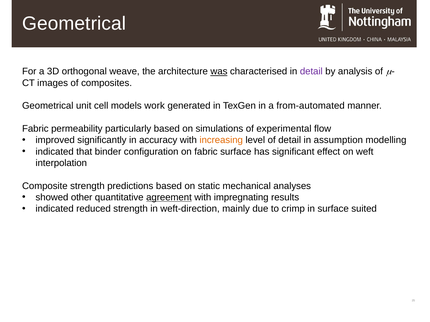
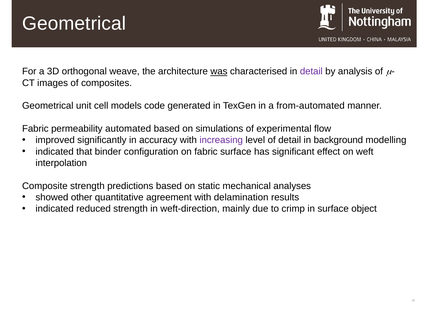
work: work -> code
particularly: particularly -> automated
increasing colour: orange -> purple
assumption: assumption -> background
agreement underline: present -> none
impregnating: impregnating -> delamination
suited: suited -> object
